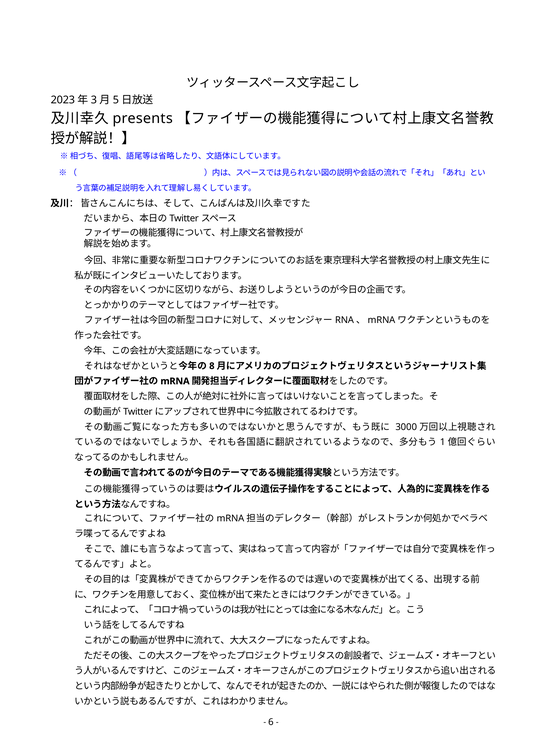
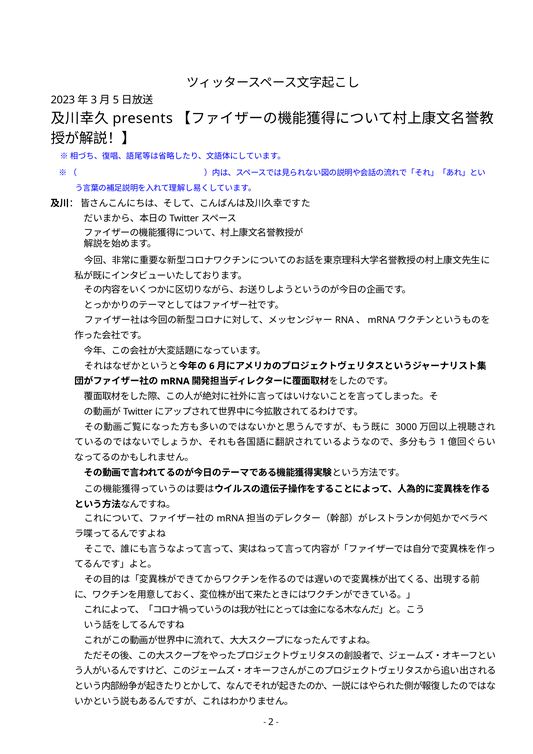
8: 8 -> 6
6: 6 -> 2
